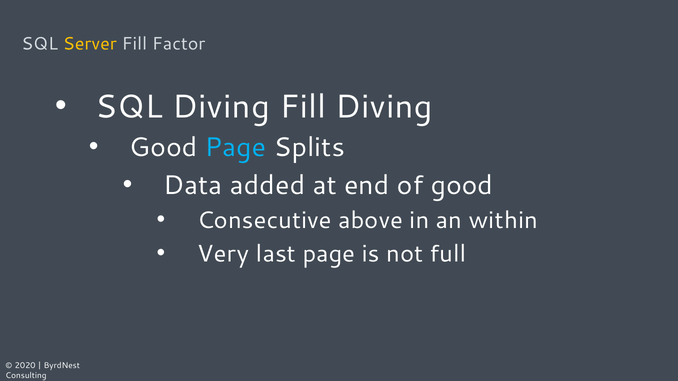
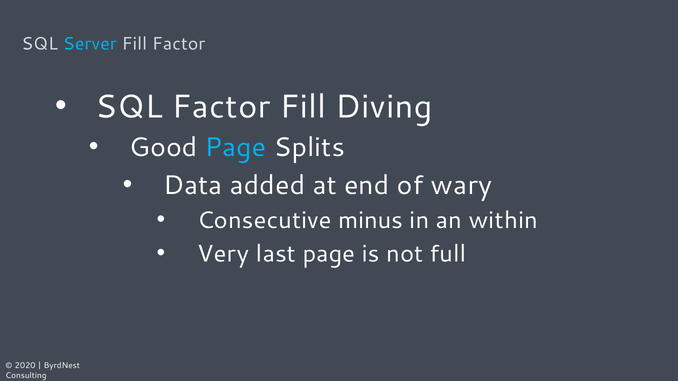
Server colour: yellow -> light blue
SQL Diving: Diving -> Factor
of good: good -> wary
above: above -> minus
